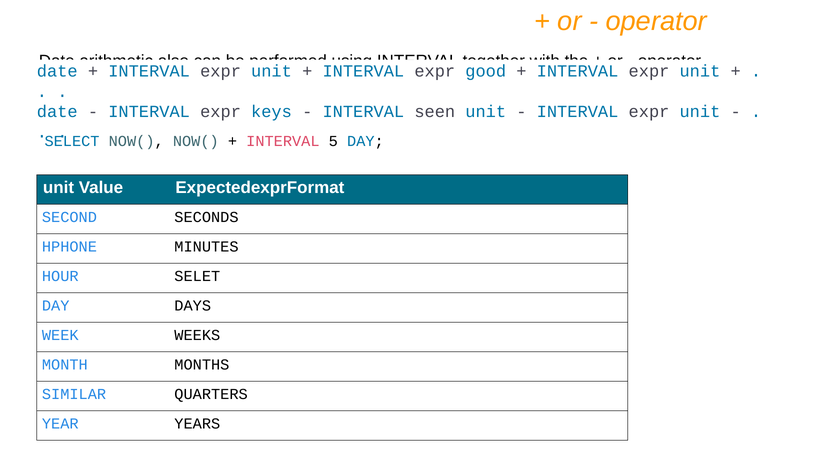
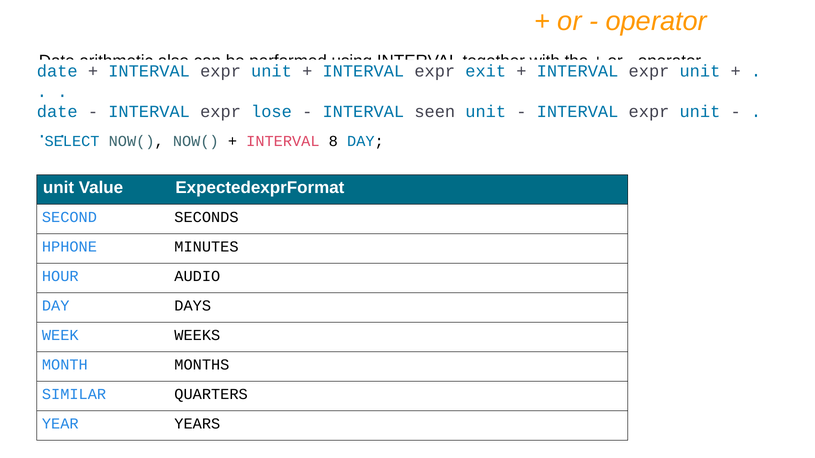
good: good -> exit
keys: keys -> lose
5: 5 -> 8
SELET: SELET -> AUDIO
